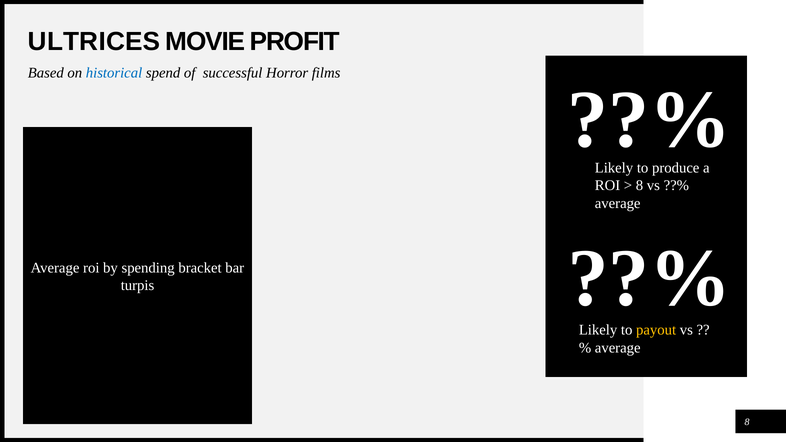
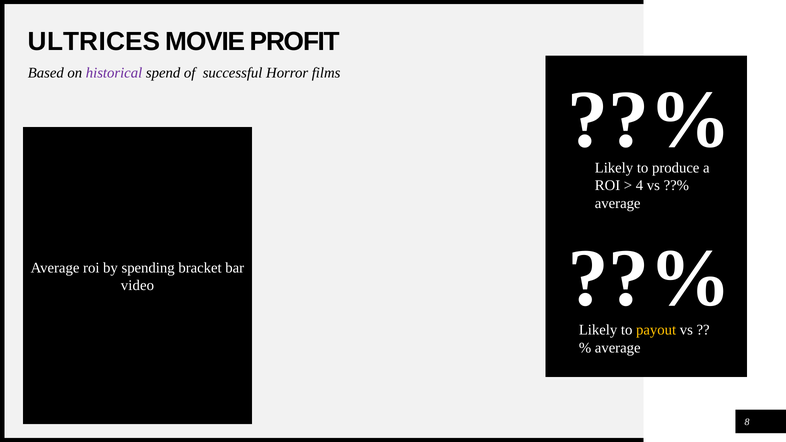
historical colour: blue -> purple
8 at (639, 186): 8 -> 4
turpis: turpis -> video
